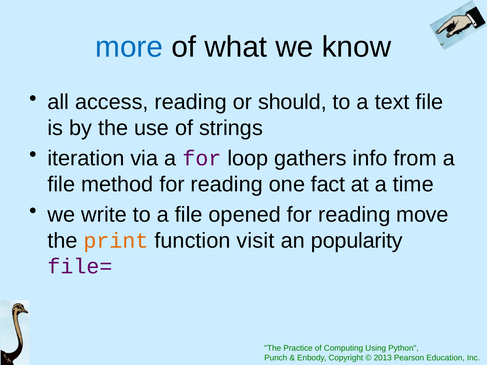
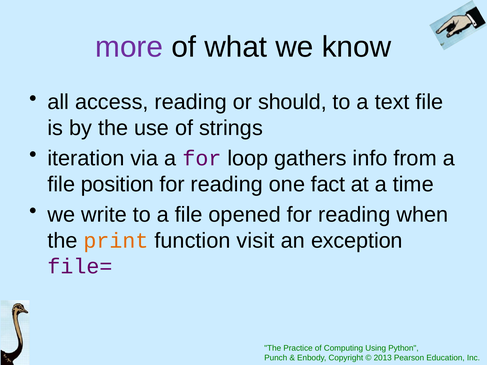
more colour: blue -> purple
method: method -> position
move: move -> when
popularity: popularity -> exception
